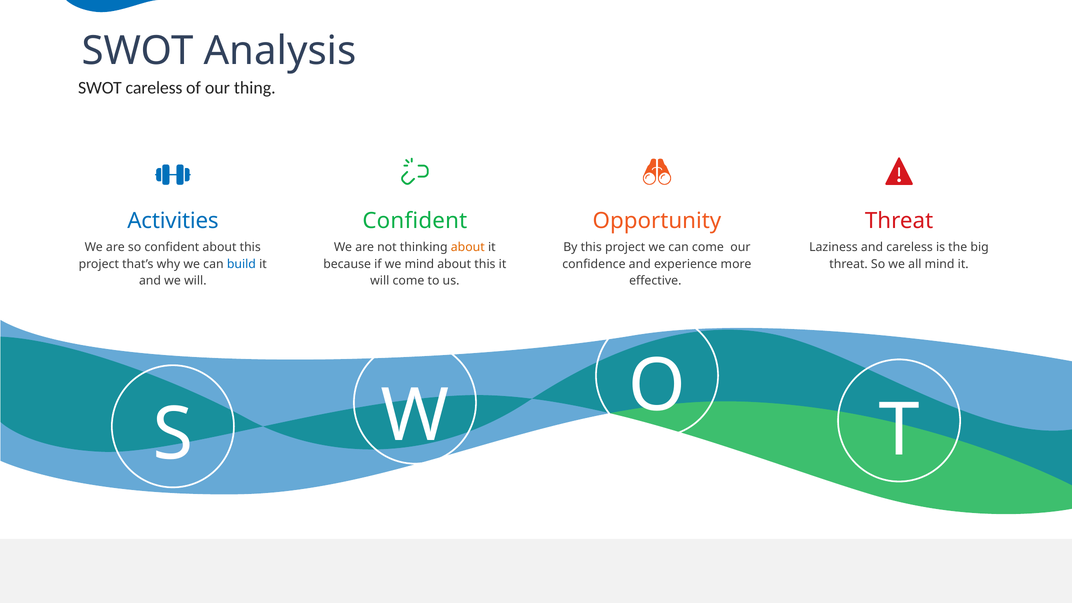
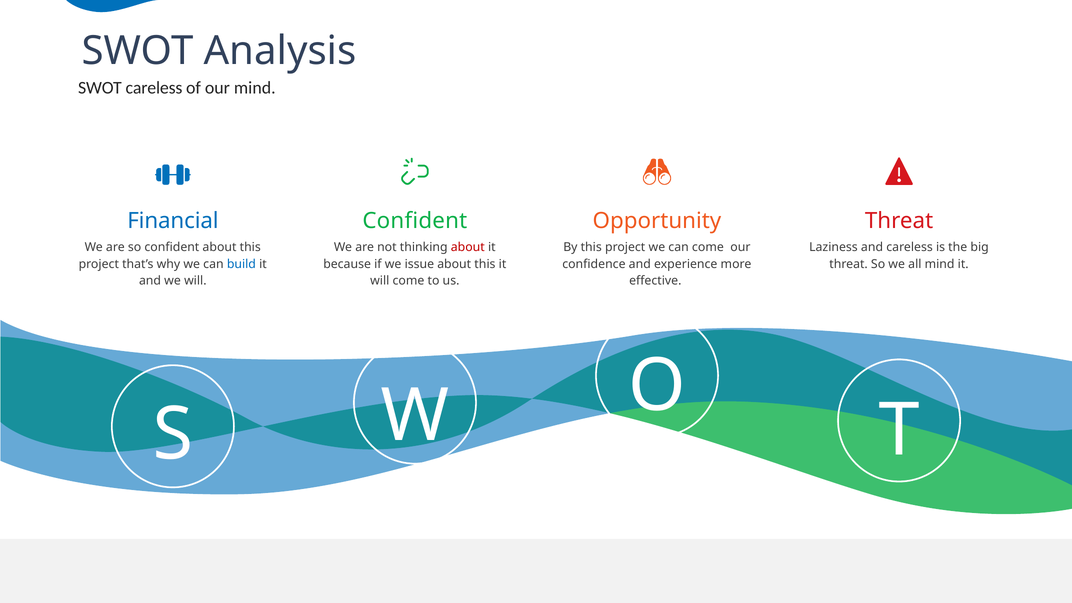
our thing: thing -> mind
Activities: Activities -> Financial
about at (468, 247) colour: orange -> red
we mind: mind -> issue
